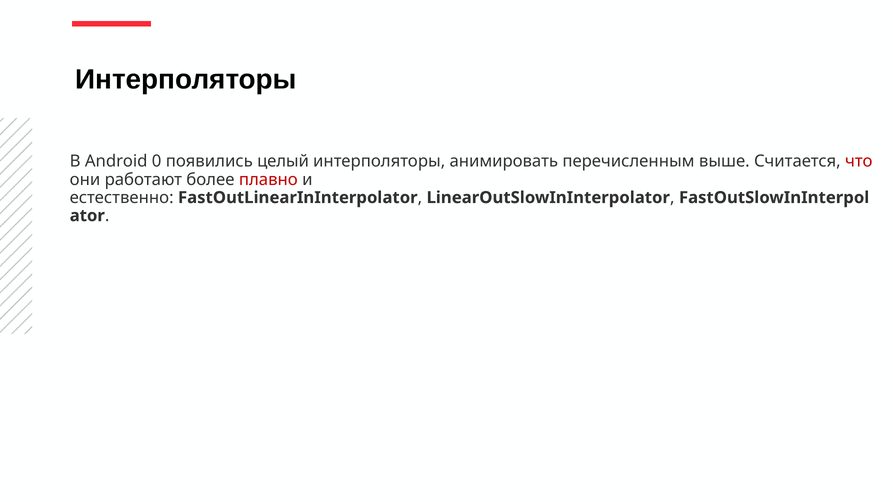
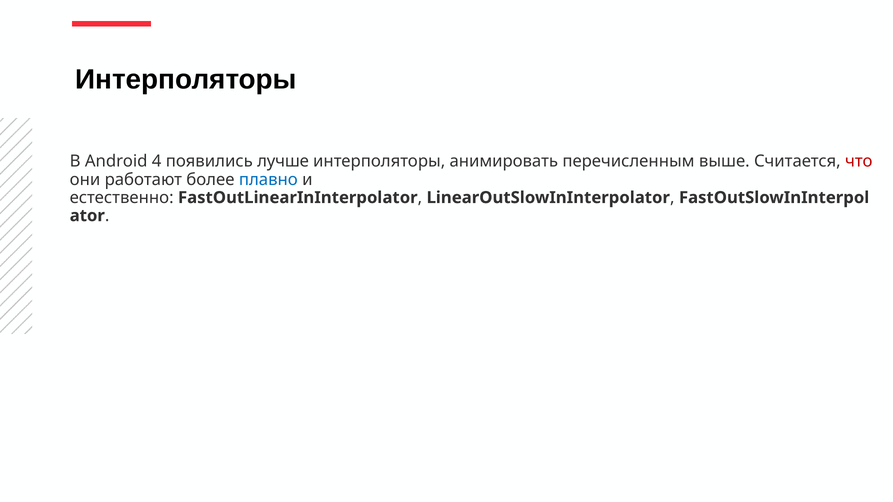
0: 0 -> 4
целый: целый -> лучше
плавно colour: red -> blue
